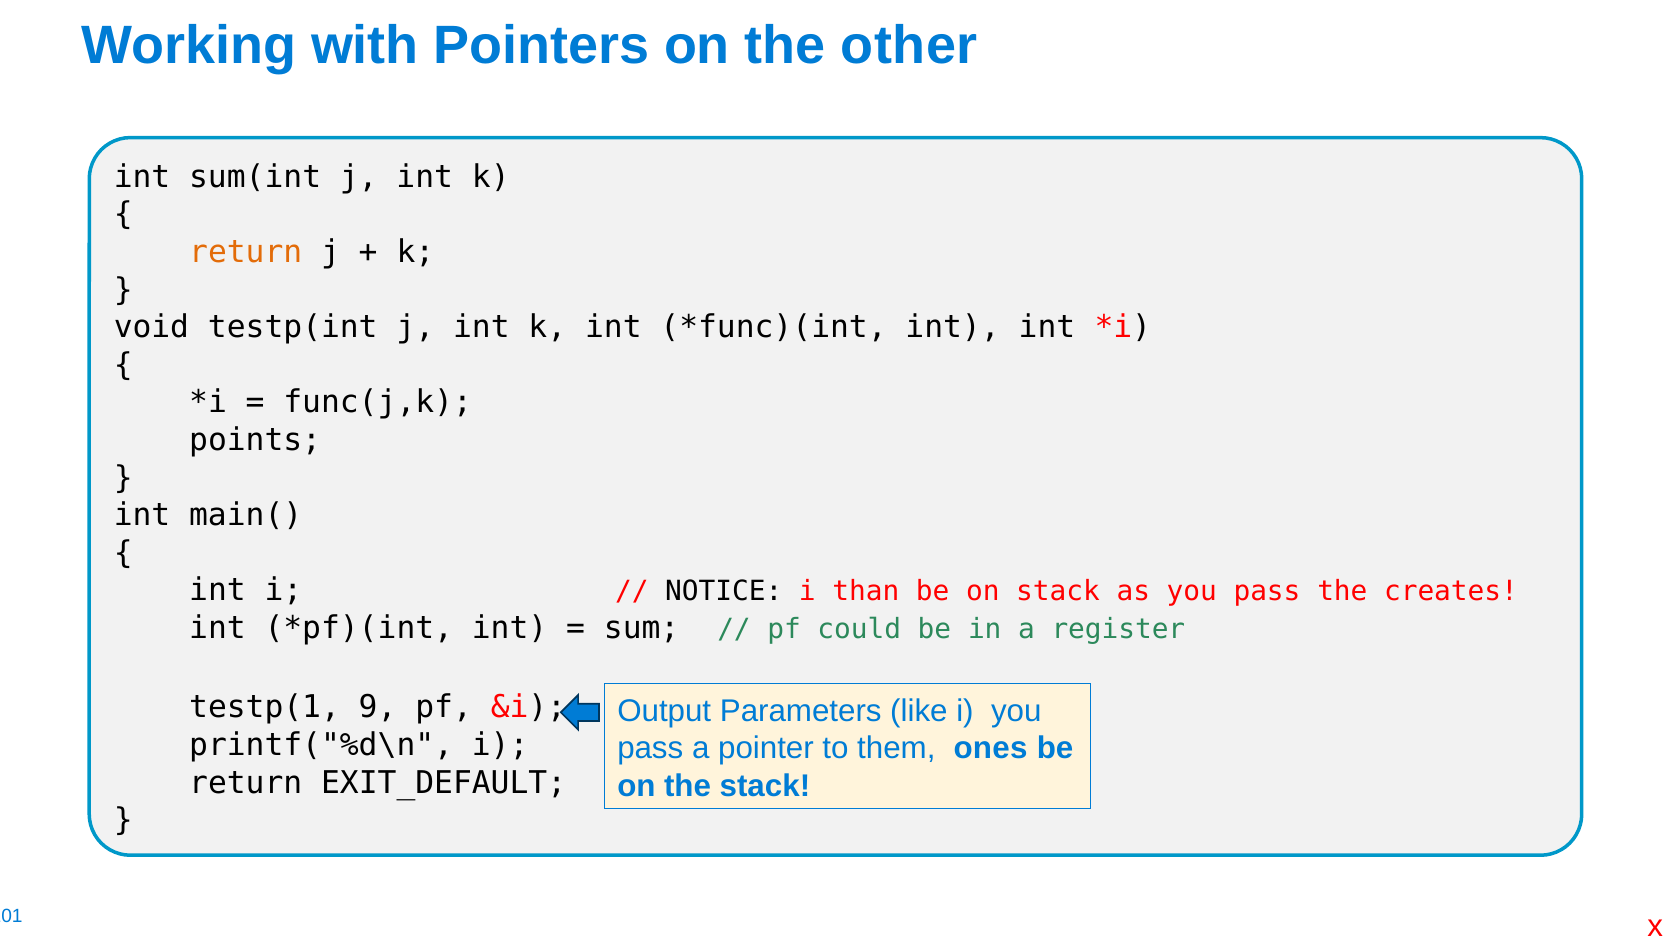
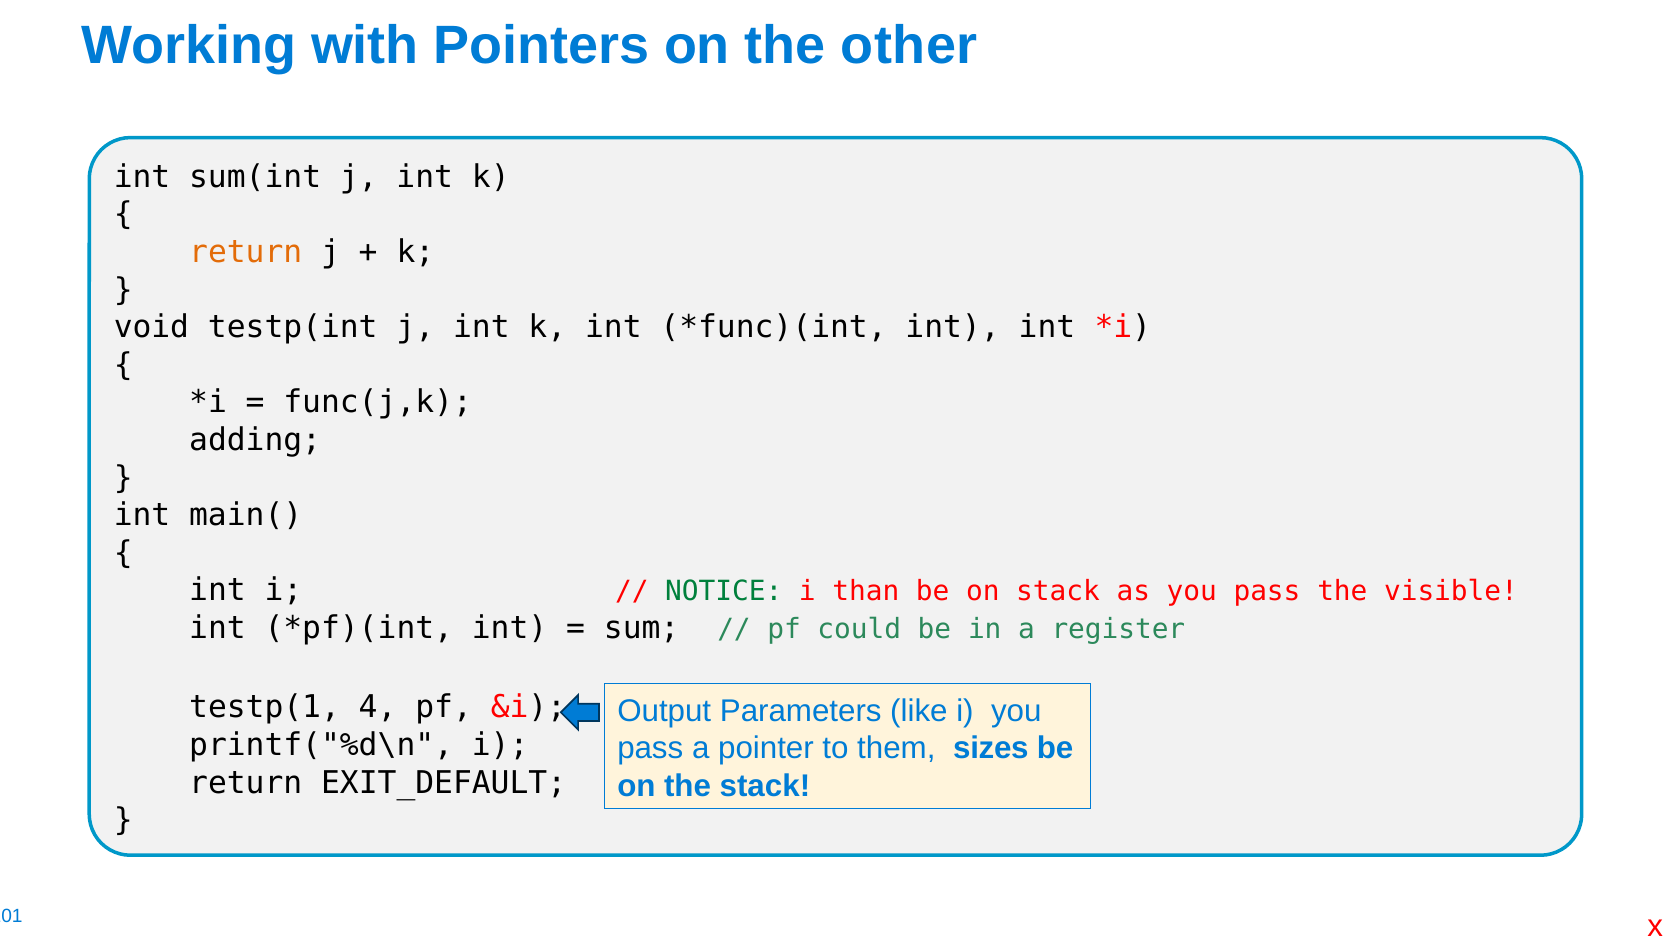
points: points -> adding
NOTICE colour: black -> green
creates: creates -> visible
9: 9 -> 4
ones: ones -> sizes
